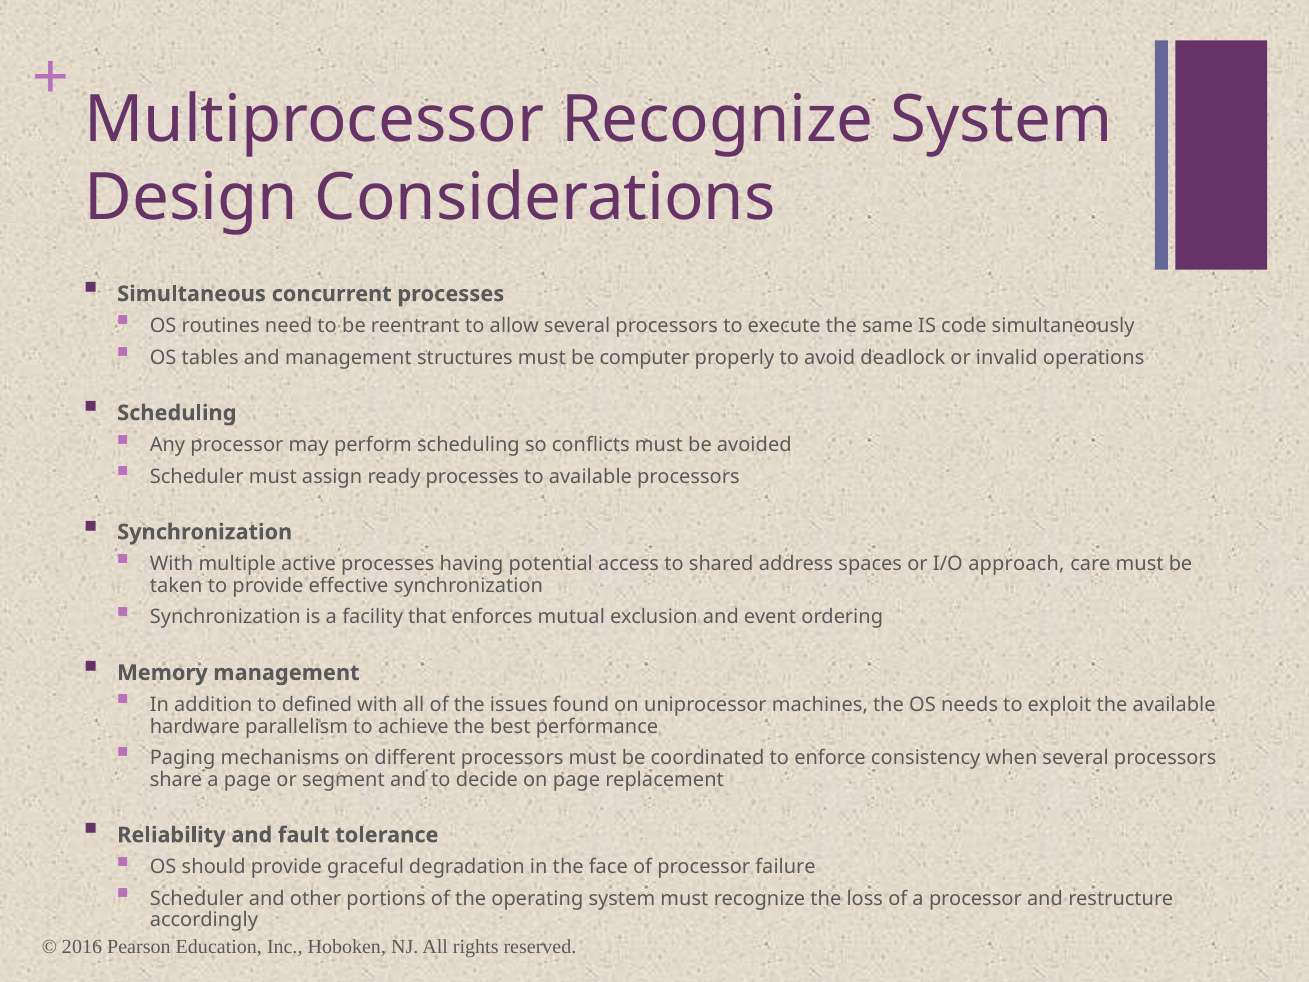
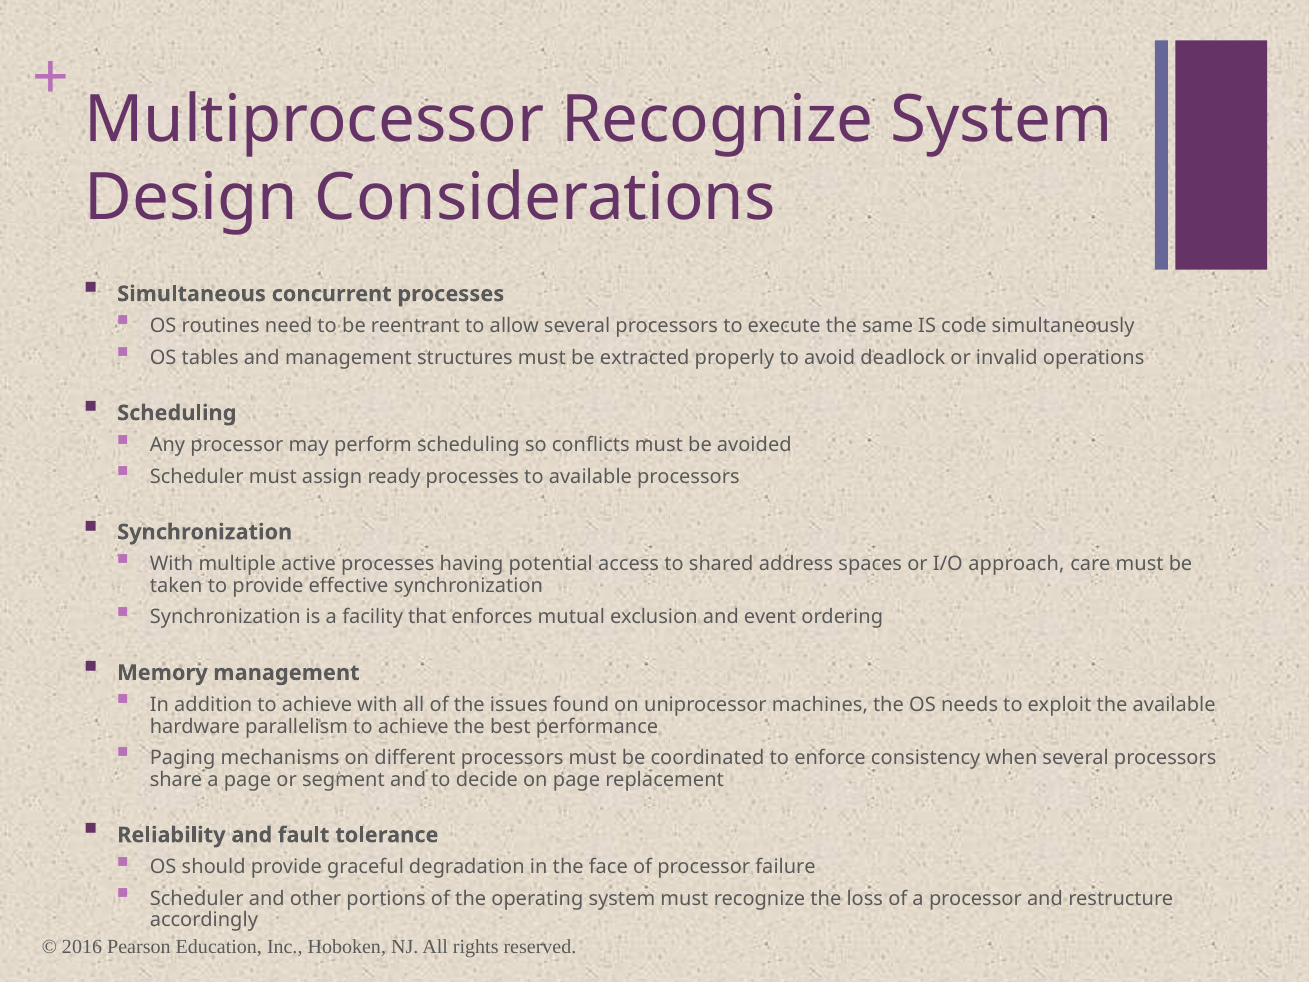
computer: computer -> extracted
addition to defined: defined -> achieve
